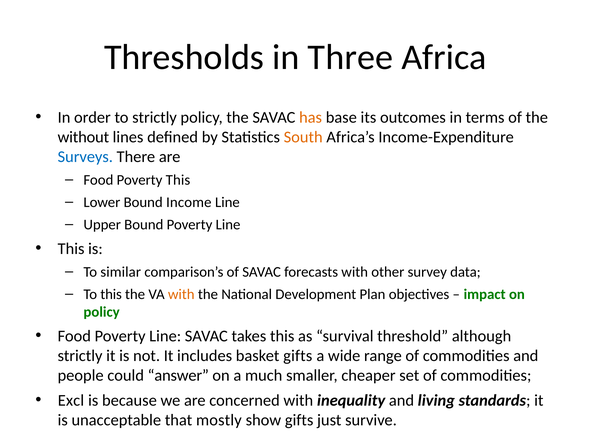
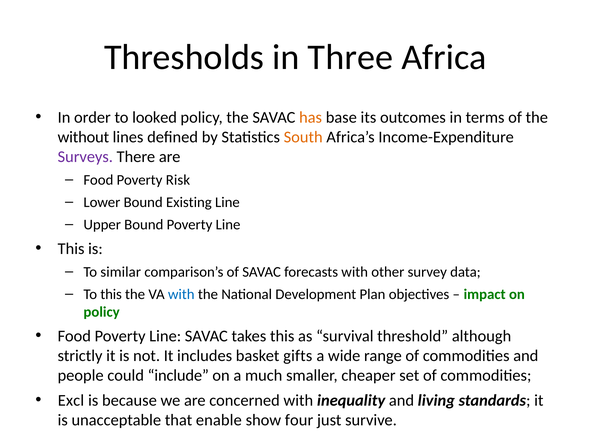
to strictly: strictly -> looked
Surveys colour: blue -> purple
Poverty This: This -> Risk
Income: Income -> Existing
with at (181, 294) colour: orange -> blue
answer: answer -> include
mostly: mostly -> enable
show gifts: gifts -> four
